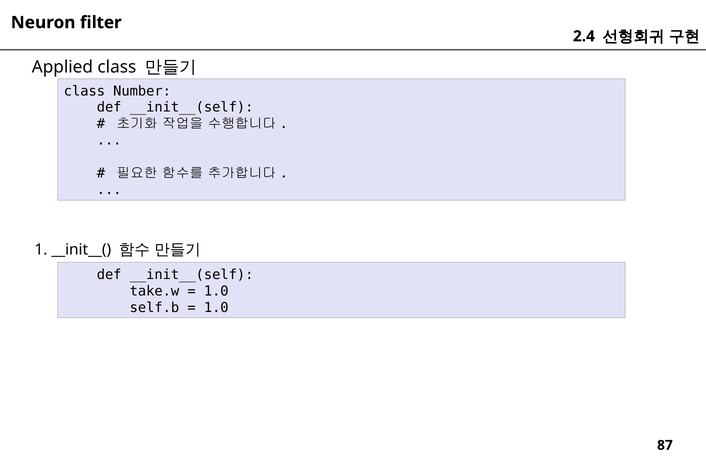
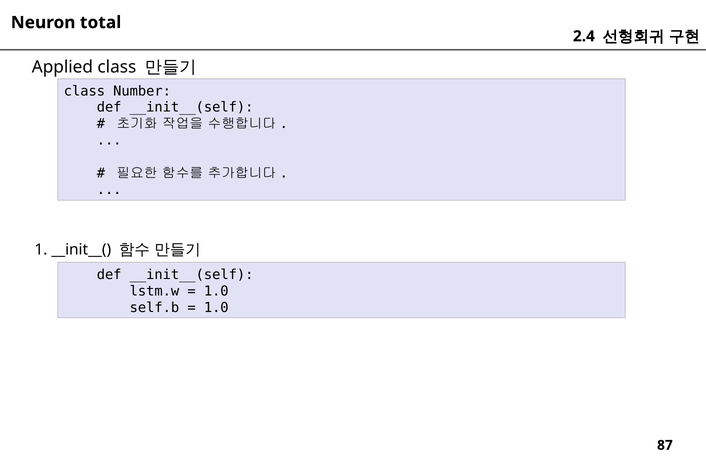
filter: filter -> total
take.w: take.w -> lstm.w
